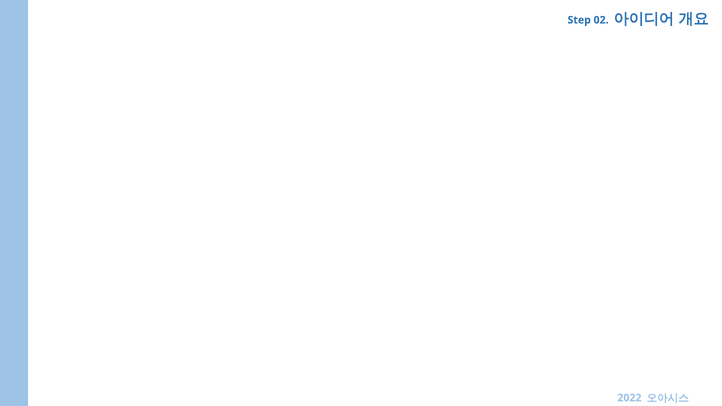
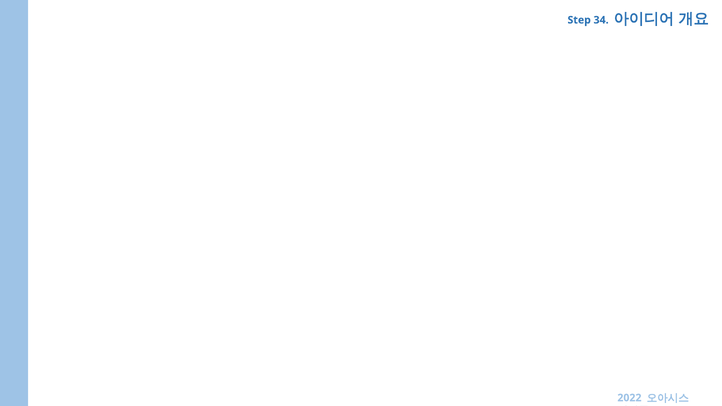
02: 02 -> 34
